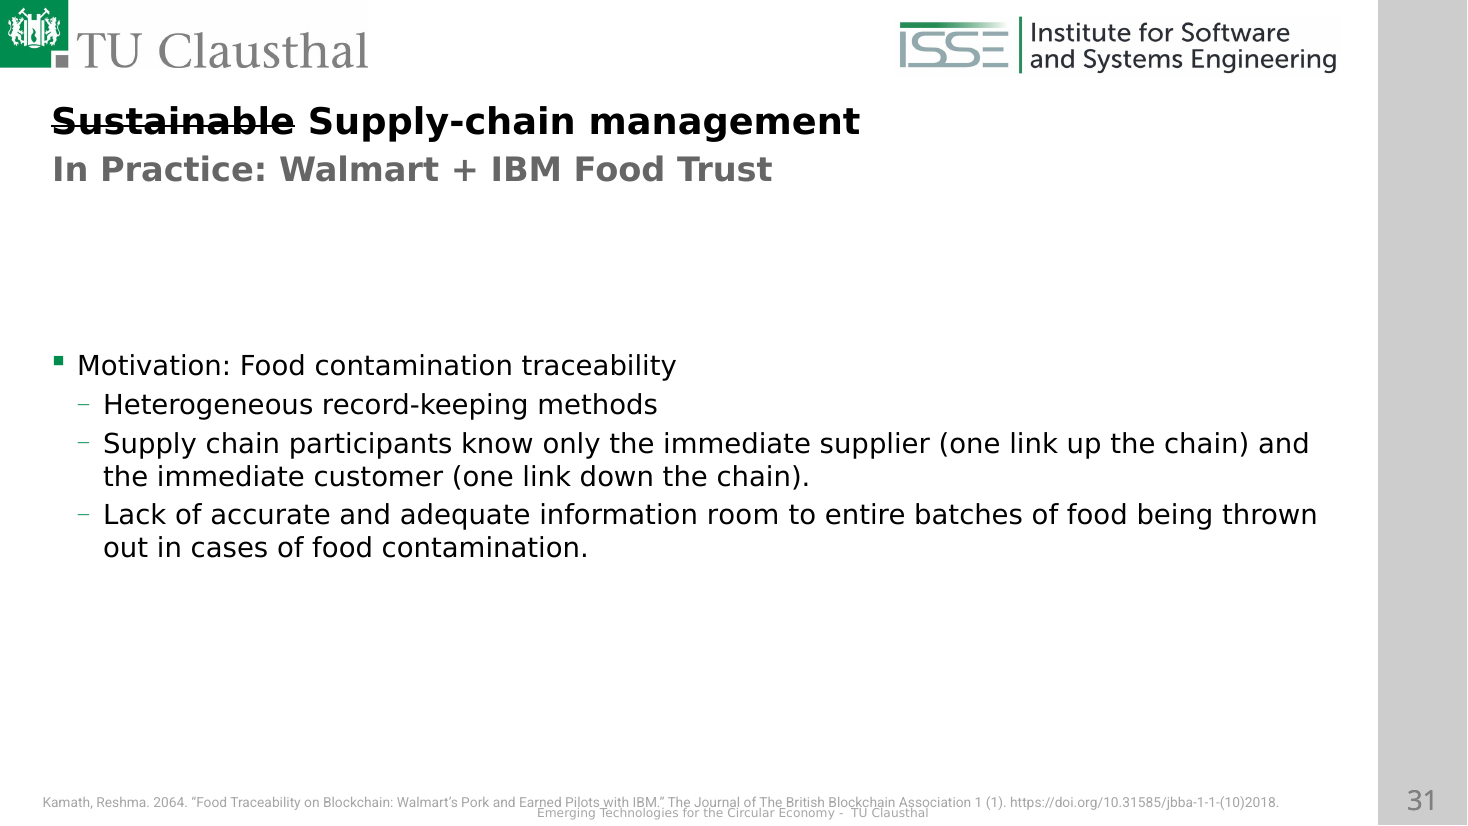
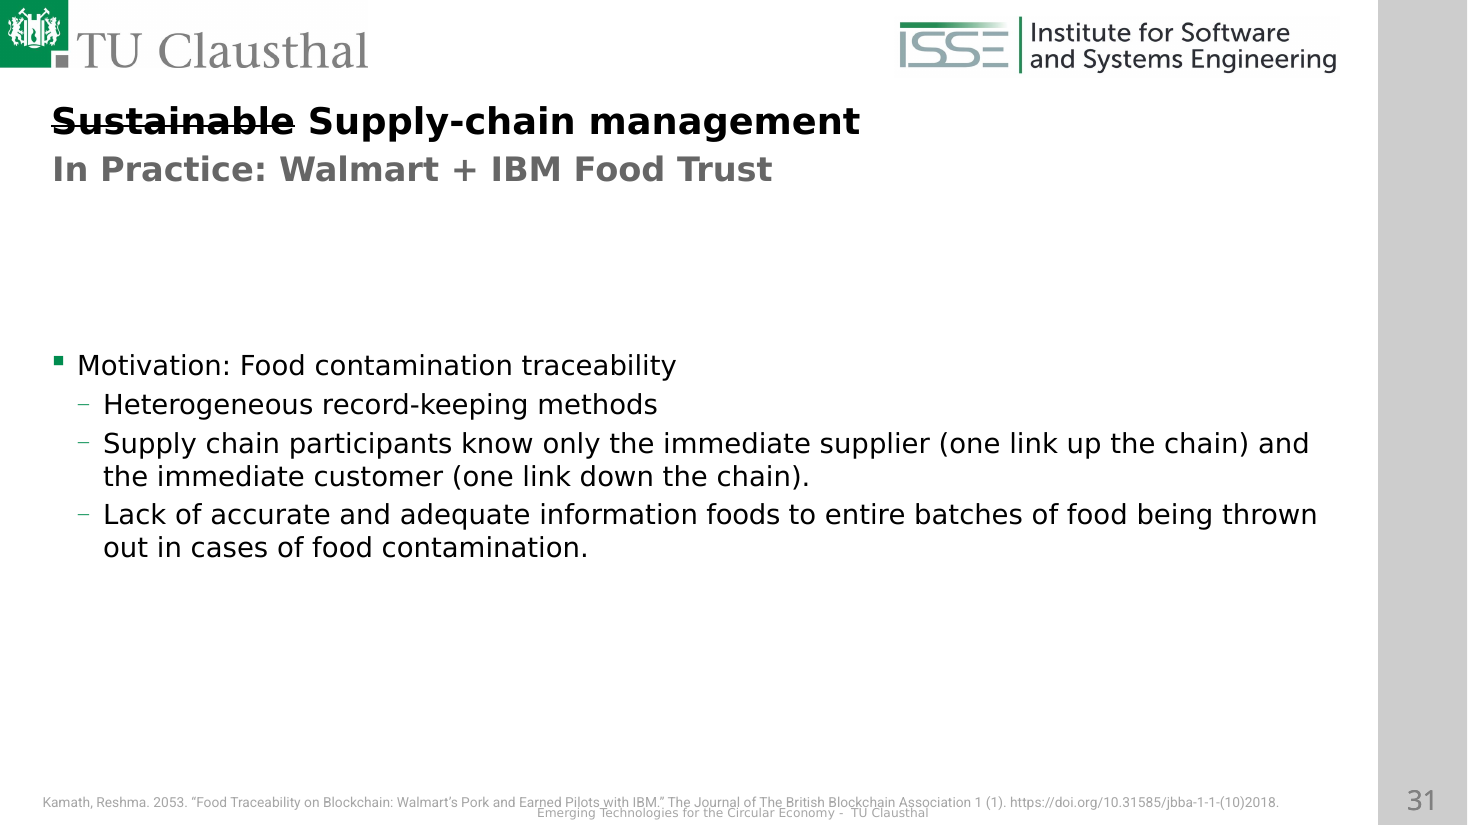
room: room -> foods
2064: 2064 -> 2053
